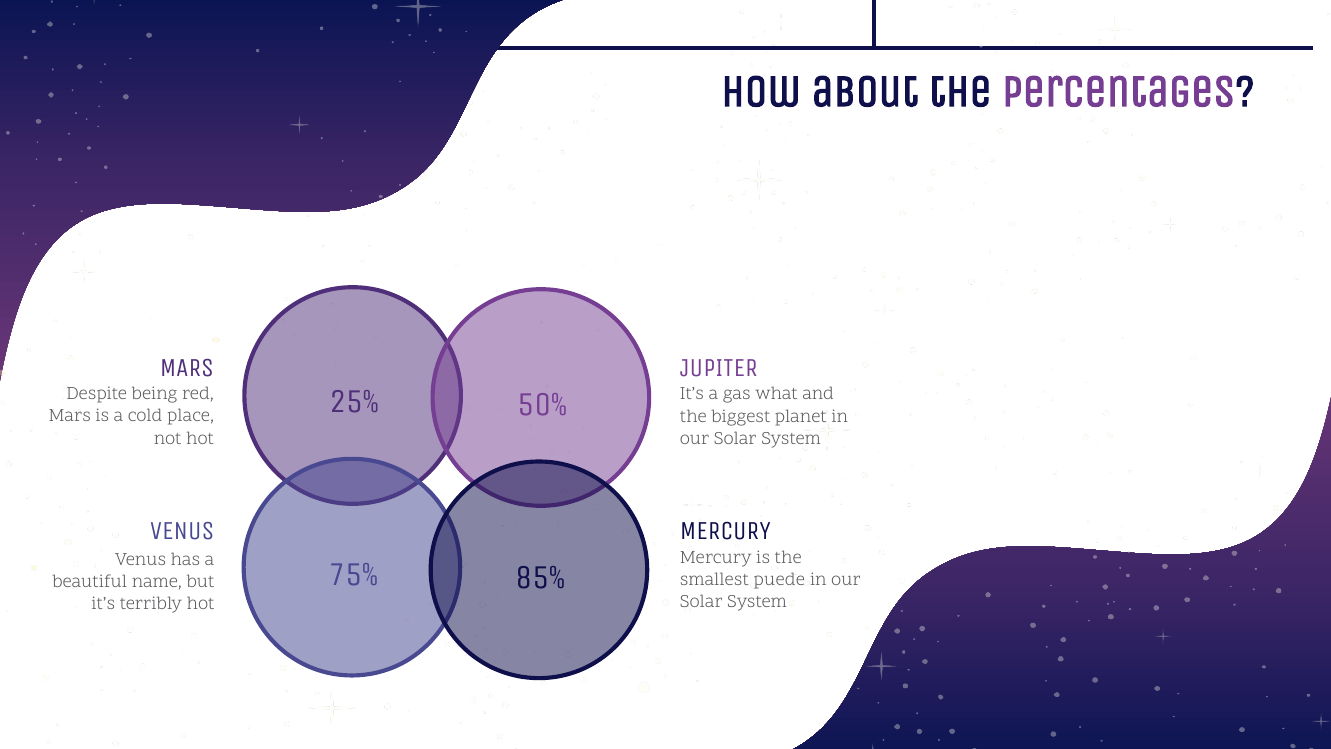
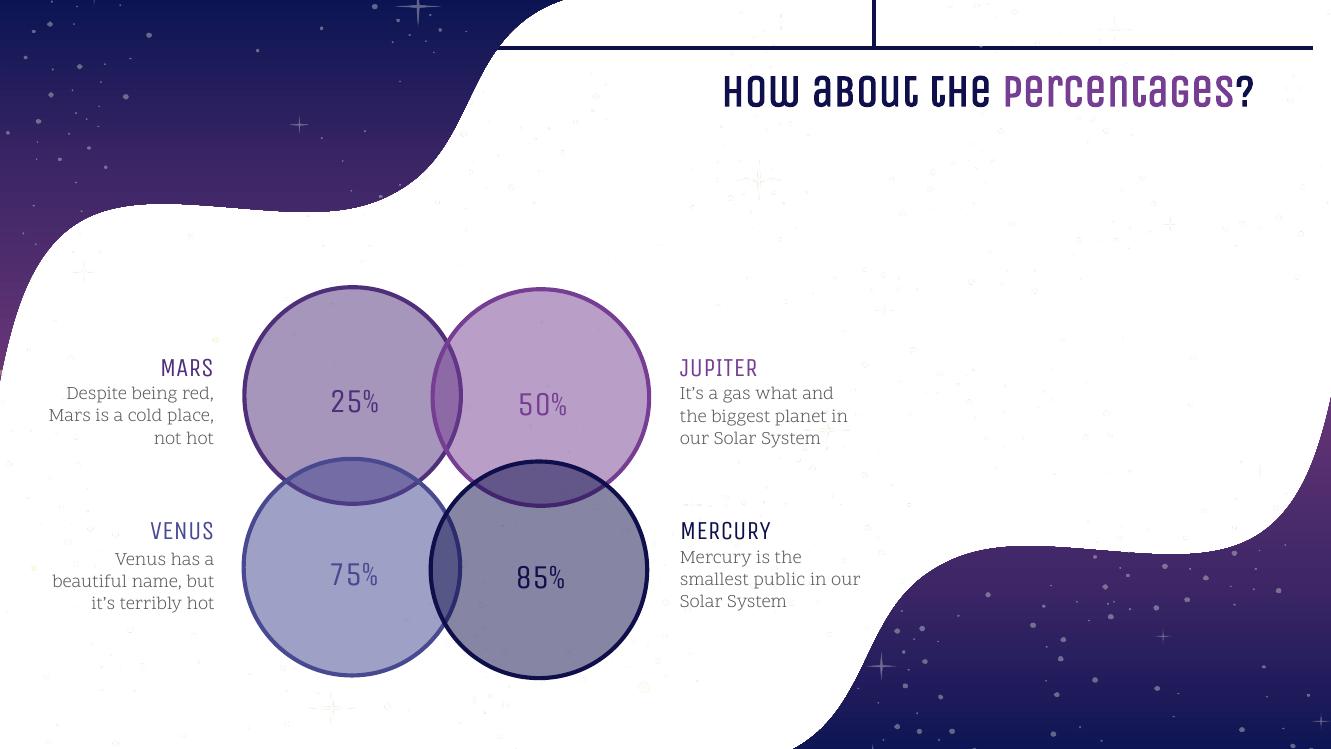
puede: puede -> public
